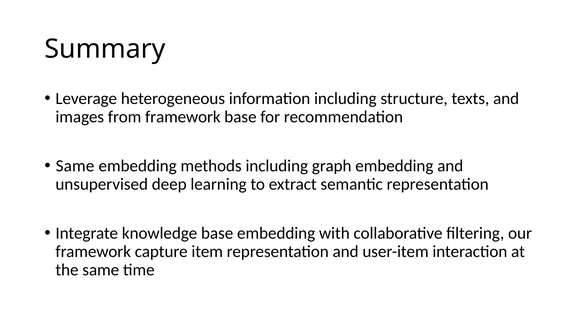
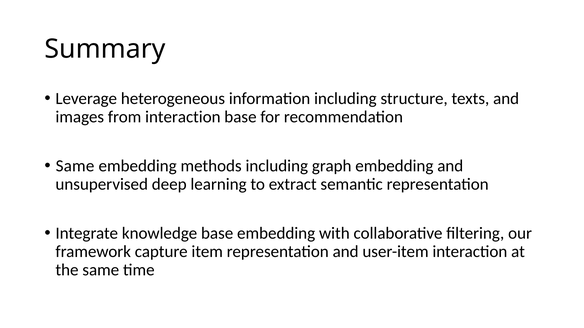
from framework: framework -> interaction
